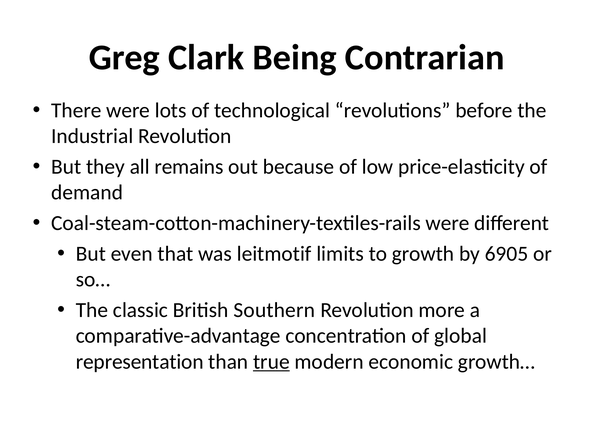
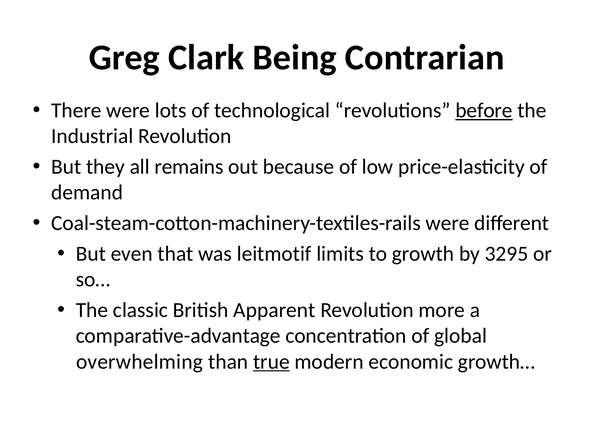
before underline: none -> present
6905: 6905 -> 3295
Southern: Southern -> Apparent
representation: representation -> overwhelming
